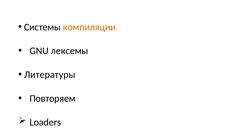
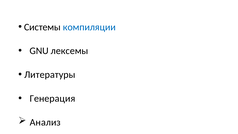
компиляции colour: orange -> blue
Повторяем: Повторяем -> Генерация
Loaders: Loaders -> Анализ
